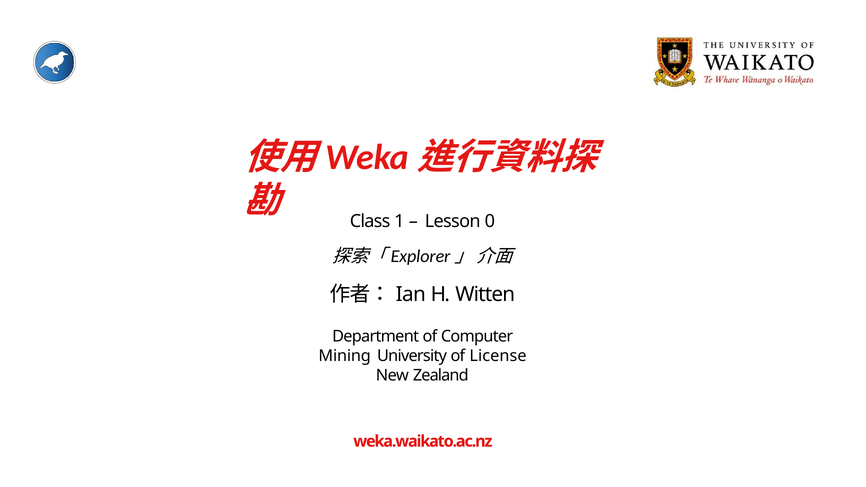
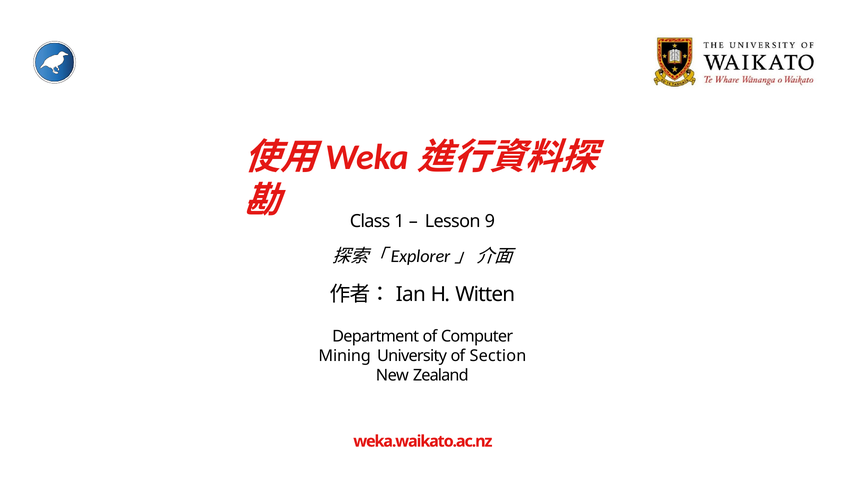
0: 0 -> 9
License: License -> Section
